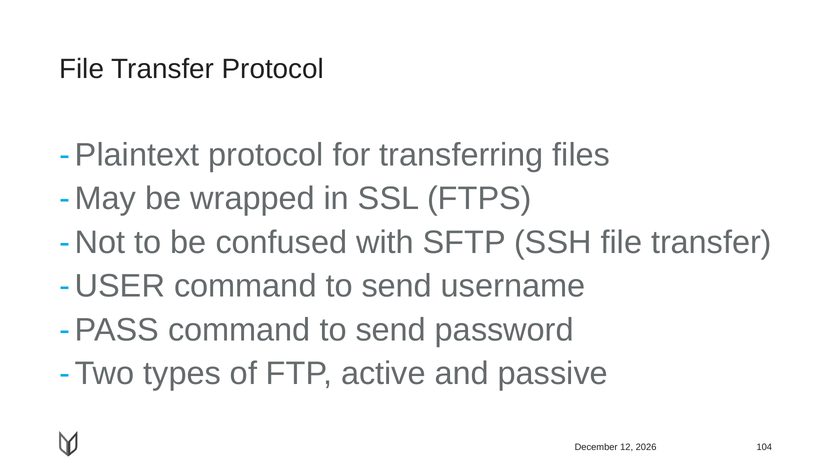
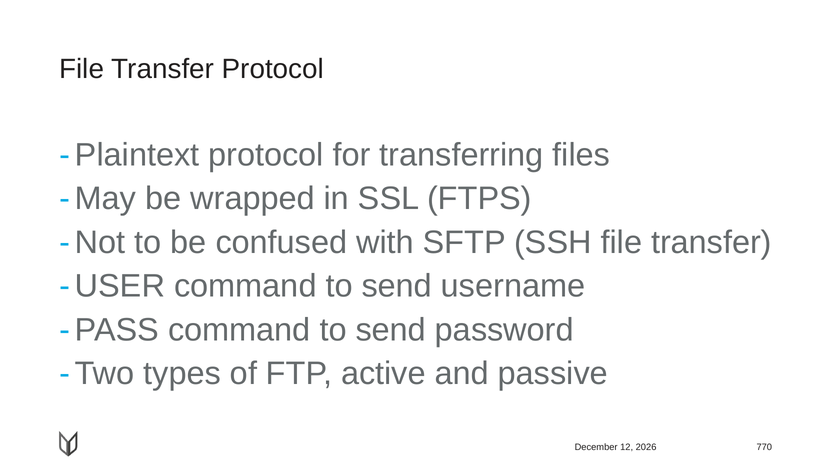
104: 104 -> 770
